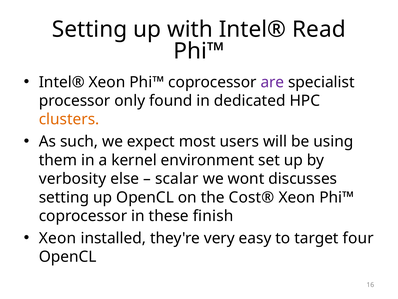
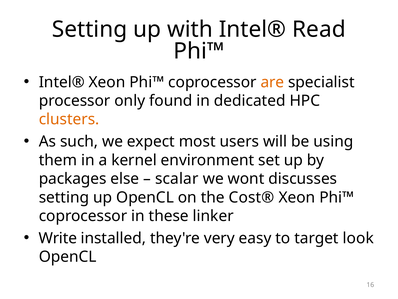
are colour: purple -> orange
verbosity: verbosity -> packages
finish: finish -> linker
Xeon at (58, 238): Xeon -> Write
four: four -> look
